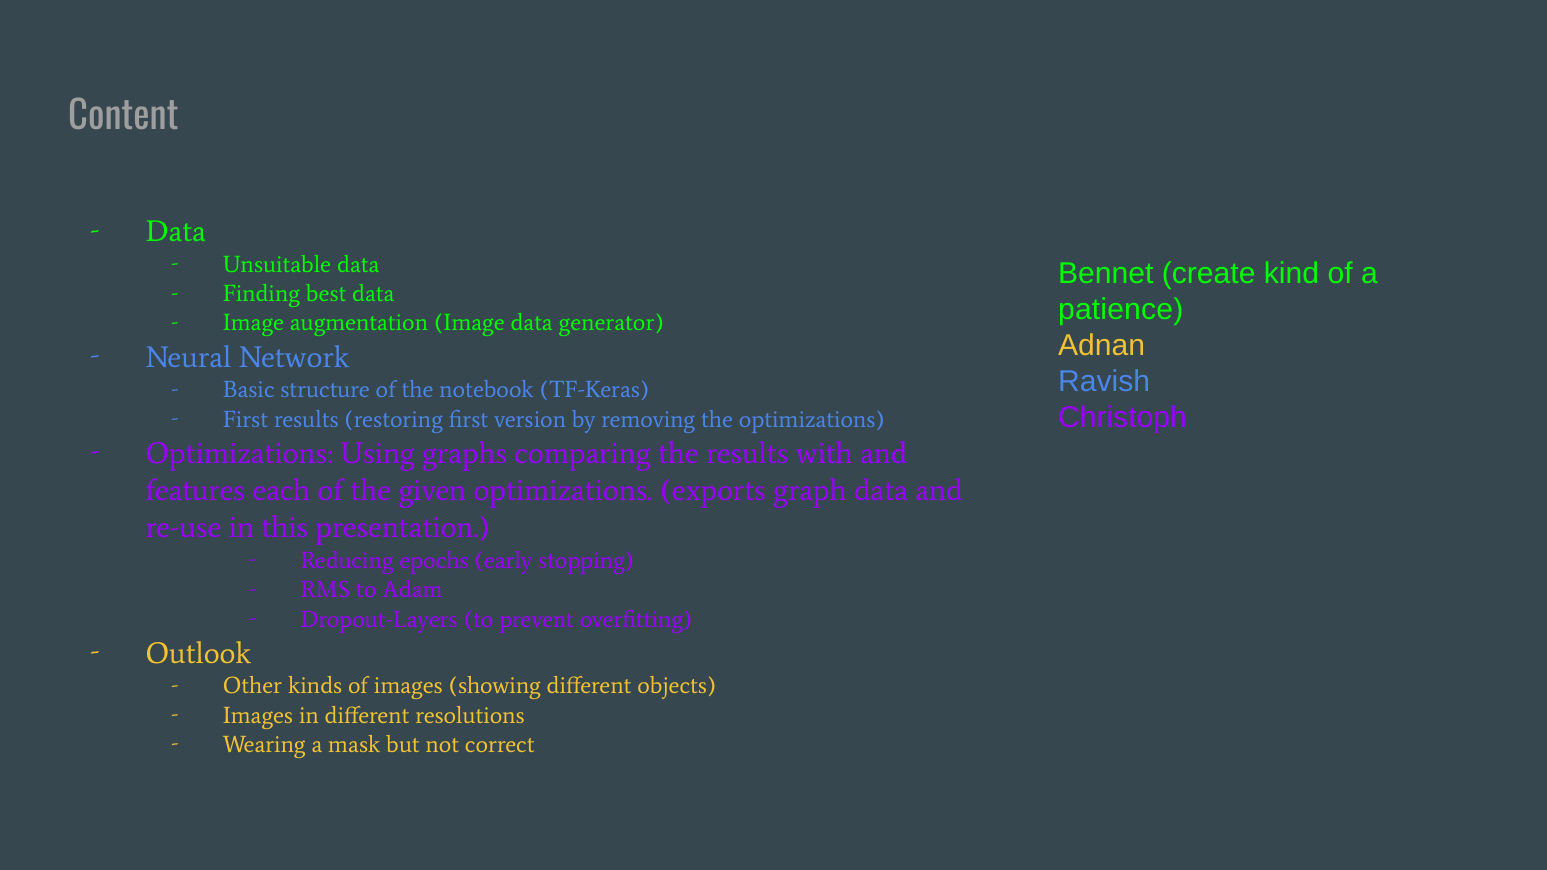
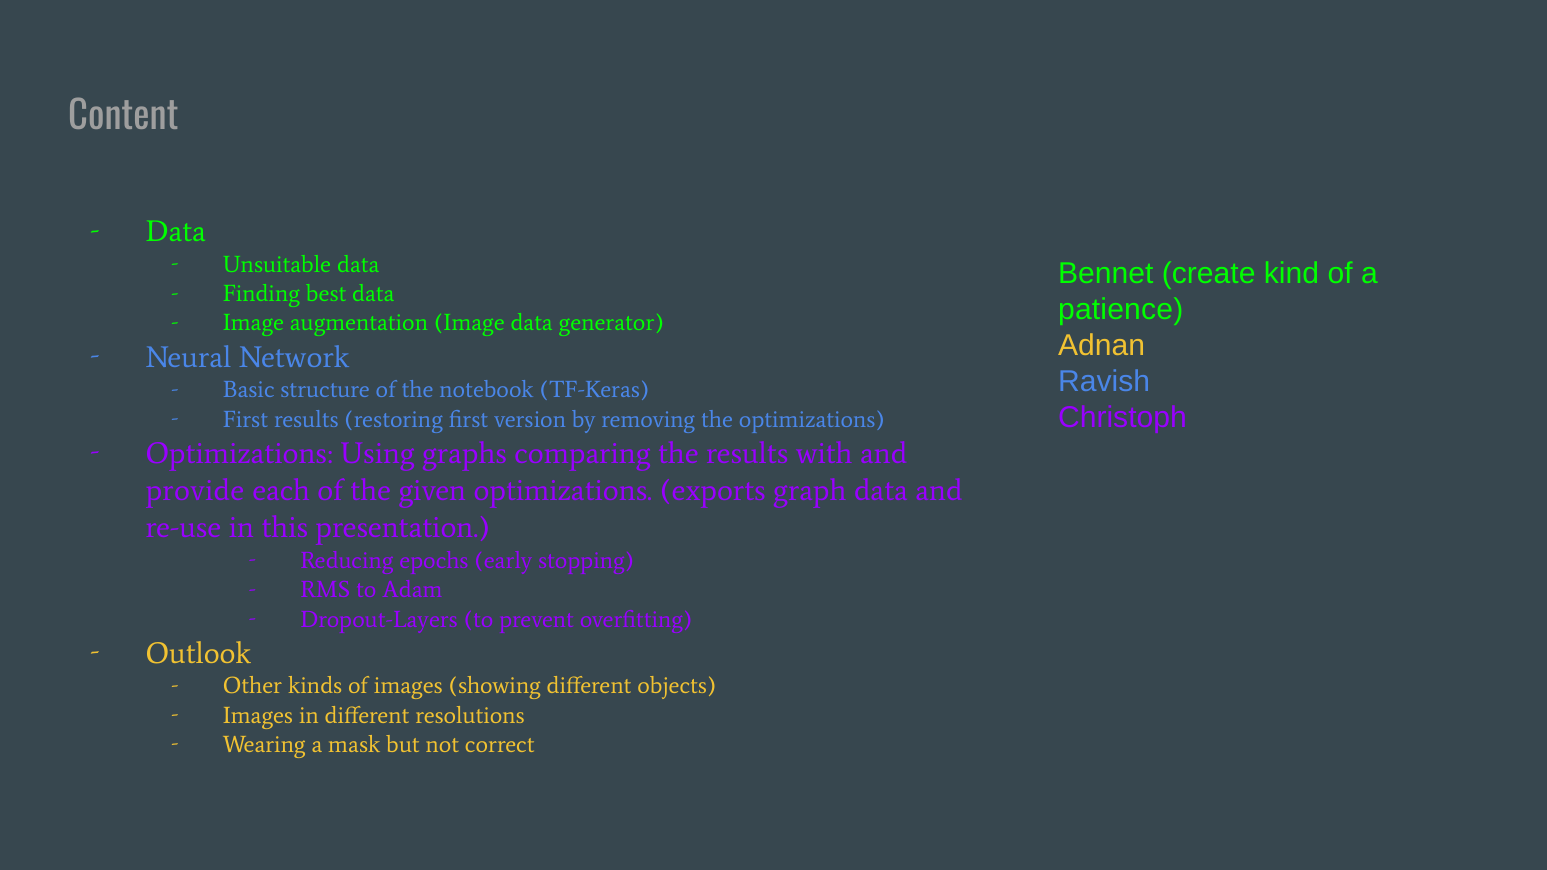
features: features -> provide
